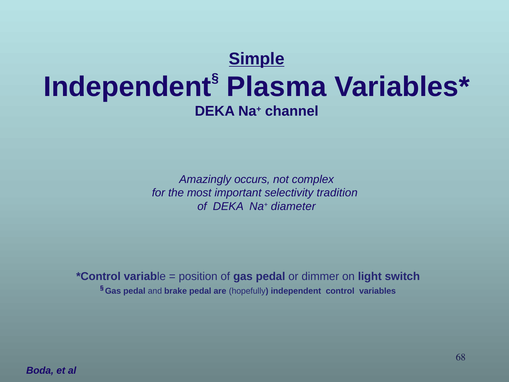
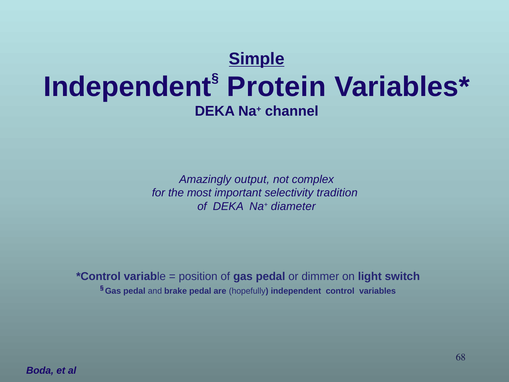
Plasma: Plasma -> Protein
occurs: occurs -> output
